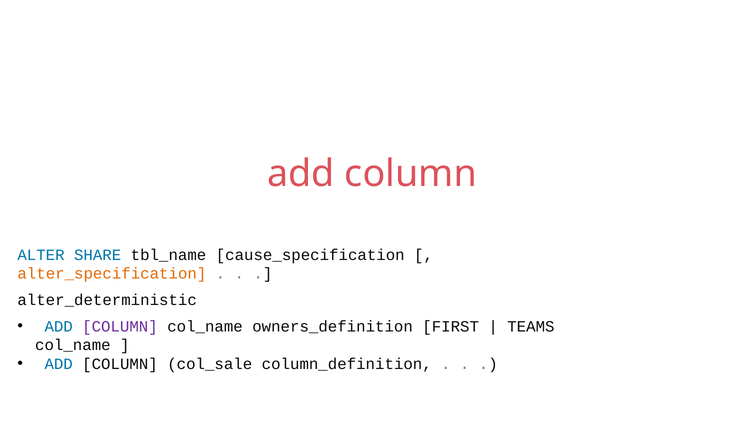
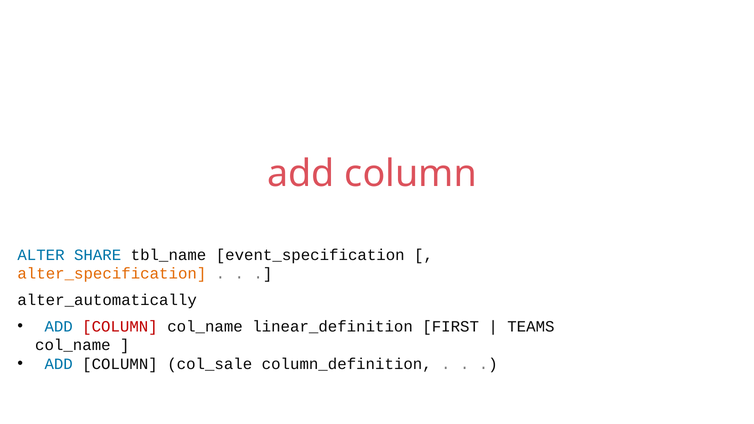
cause_specification: cause_specification -> event_specification
alter_deterministic: alter_deterministic -> alter_automatically
COLUMN at (120, 327) colour: purple -> red
owners_definition: owners_definition -> linear_definition
